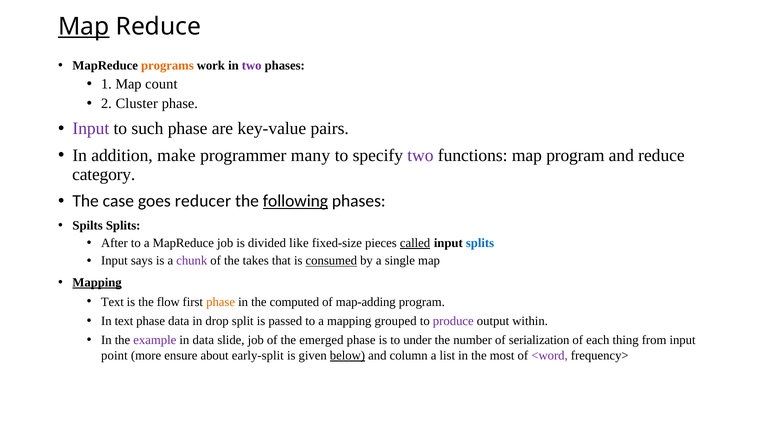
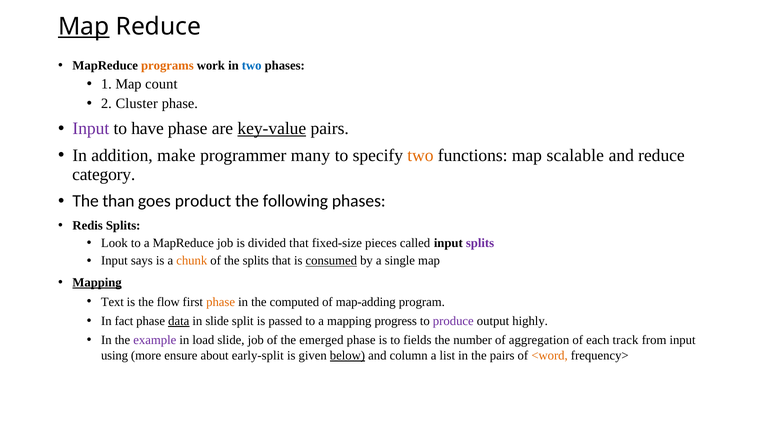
two at (252, 66) colour: purple -> blue
such: such -> have
key-value underline: none -> present
two at (420, 156) colour: purple -> orange
map program: program -> scalable
case: case -> than
reducer: reducer -> product
following underline: present -> none
Spilts: Spilts -> Redis
After: After -> Look
divided like: like -> that
called underline: present -> none
splits at (480, 243) colour: blue -> purple
chunk colour: purple -> orange
the takes: takes -> splits
In text: text -> fact
data at (179, 321) underline: none -> present
in drop: drop -> slide
grouped: grouped -> progress
within: within -> highly
in data: data -> load
under: under -> fields
serialization: serialization -> aggregation
thing: thing -> track
point: point -> using
the most: most -> pairs
<word colour: purple -> orange
